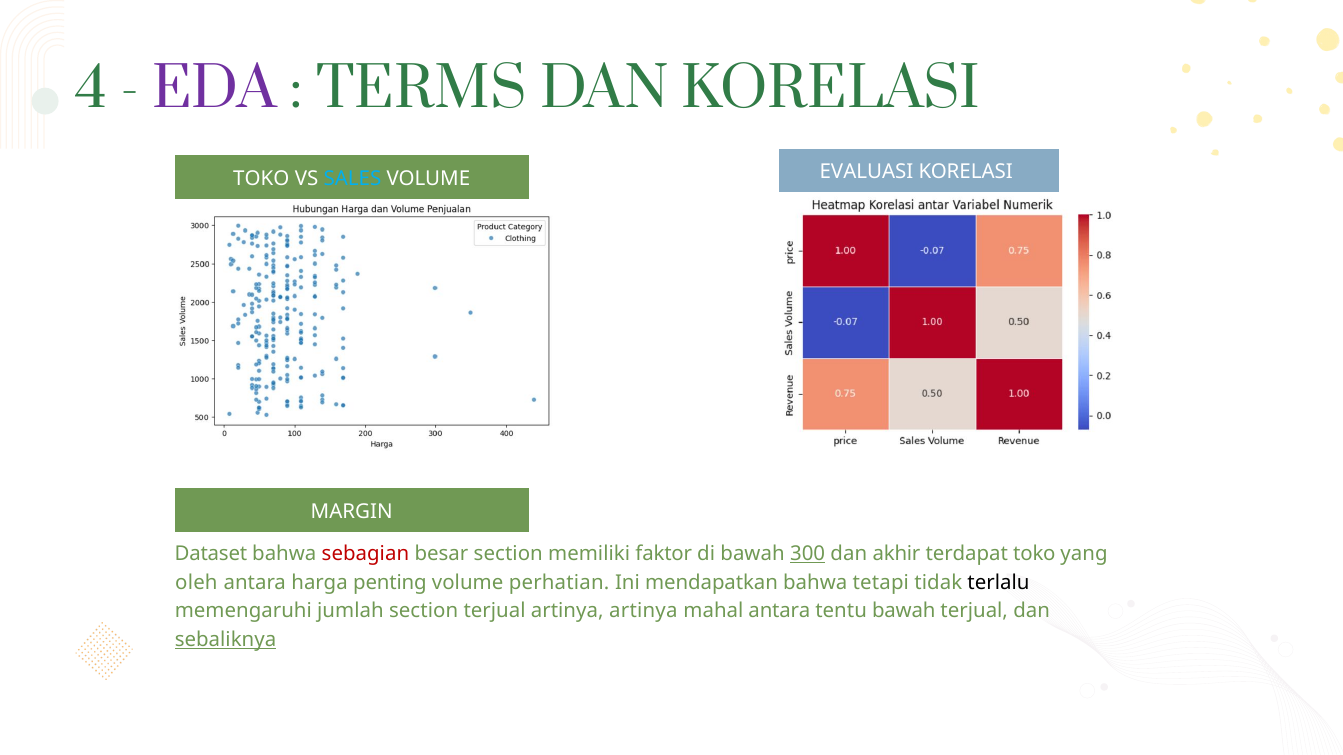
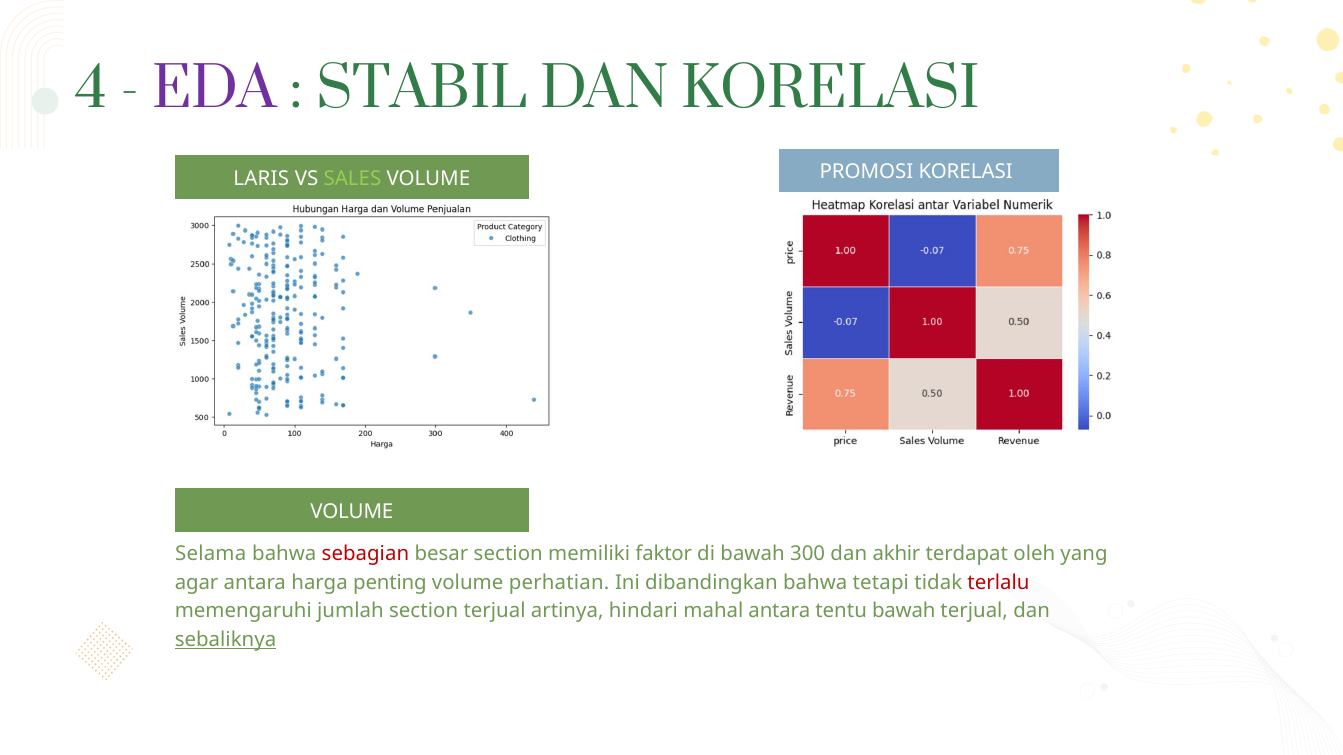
TERMS: TERMS -> STABIL
TOKO at (261, 178): TOKO -> LARIS
SALES colour: light blue -> light green
EVALUASI: EVALUASI -> PROMOSI
MARGIN at (352, 512): MARGIN -> VOLUME
Dataset: Dataset -> Selama
300 underline: present -> none
terdapat toko: toko -> oleh
oleh: oleh -> agar
mendapatkan: mendapatkan -> dibandingkan
terlalu colour: black -> red
artinya artinya: artinya -> hindari
